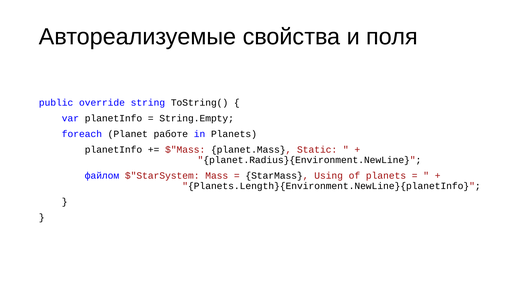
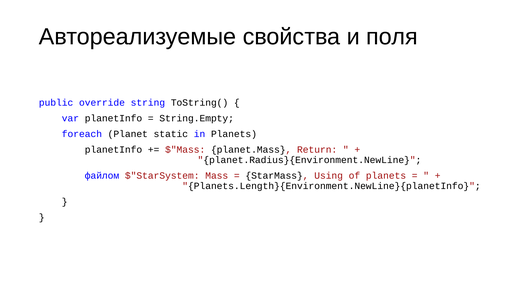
работе: работе -> static
Static: Static -> Return
